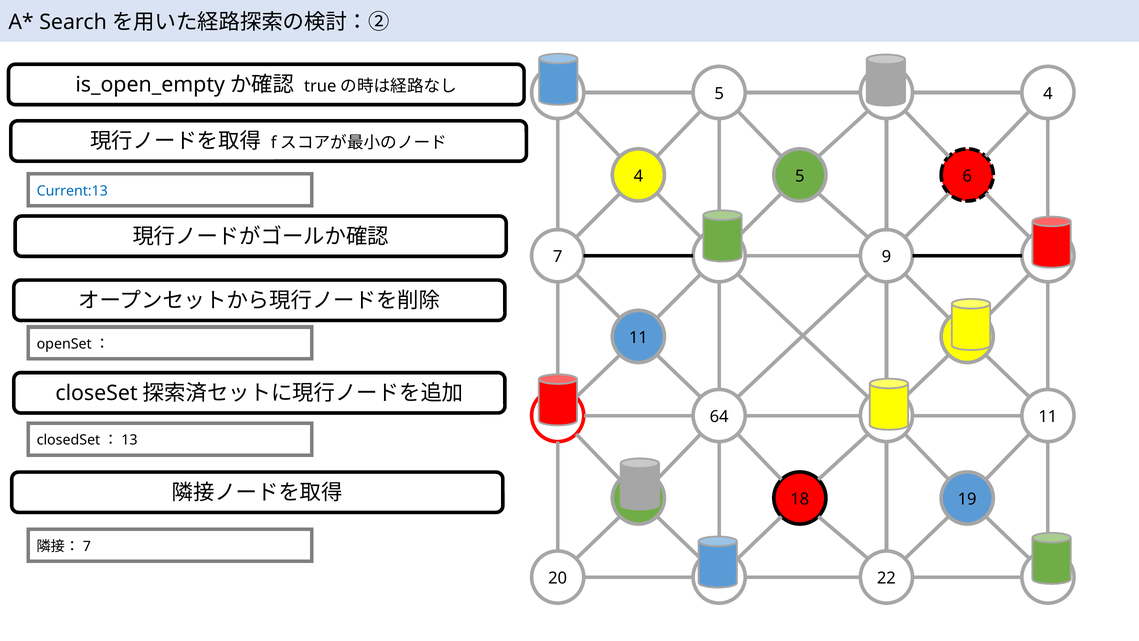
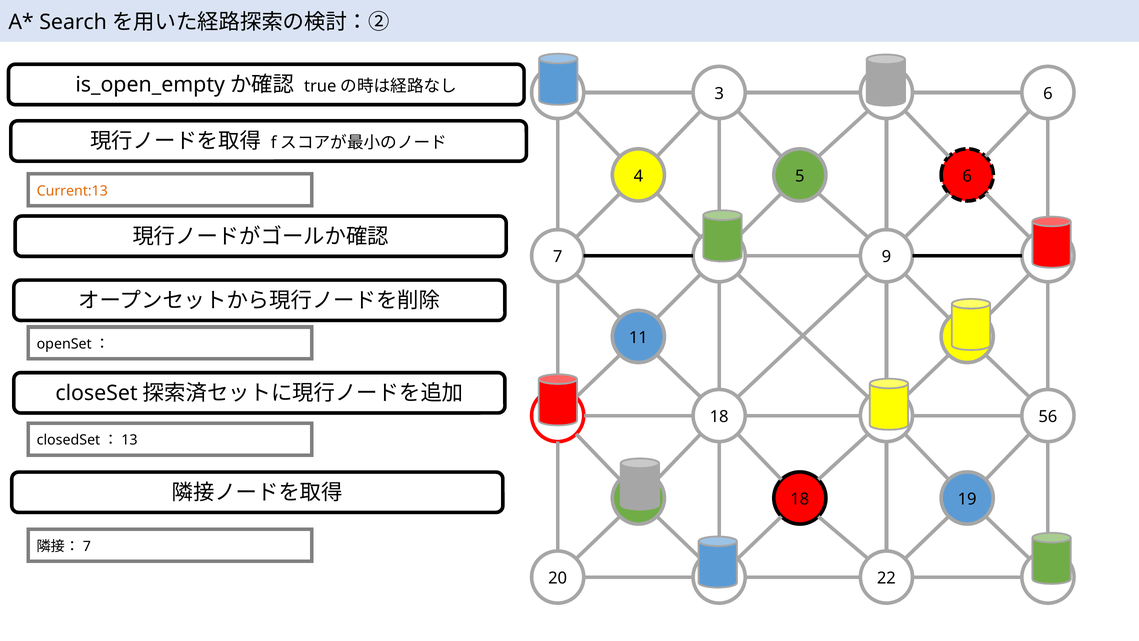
5 at (719, 94): 5 -> 3
4 at (1048, 94): 4 -> 6
Current:13 colour: blue -> orange
64 at (719, 416): 64 -> 18
11 at (1048, 416): 11 -> 56
